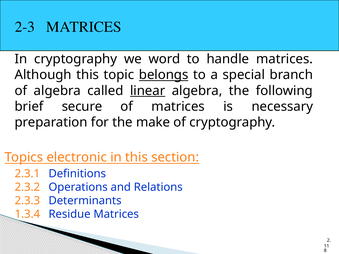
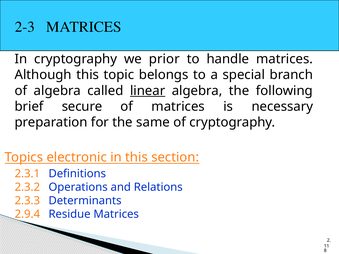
word: word -> prior
belongs underline: present -> none
make: make -> same
1.3.4: 1.3.4 -> 2.9.4
